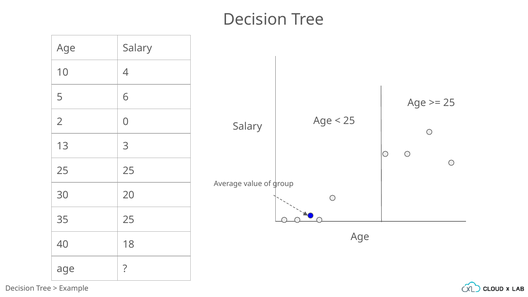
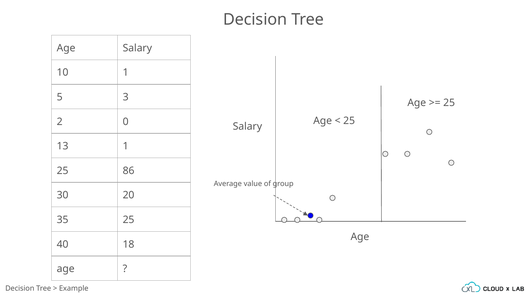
10 4: 4 -> 1
6: 6 -> 3
13 3: 3 -> 1
25 25: 25 -> 86
